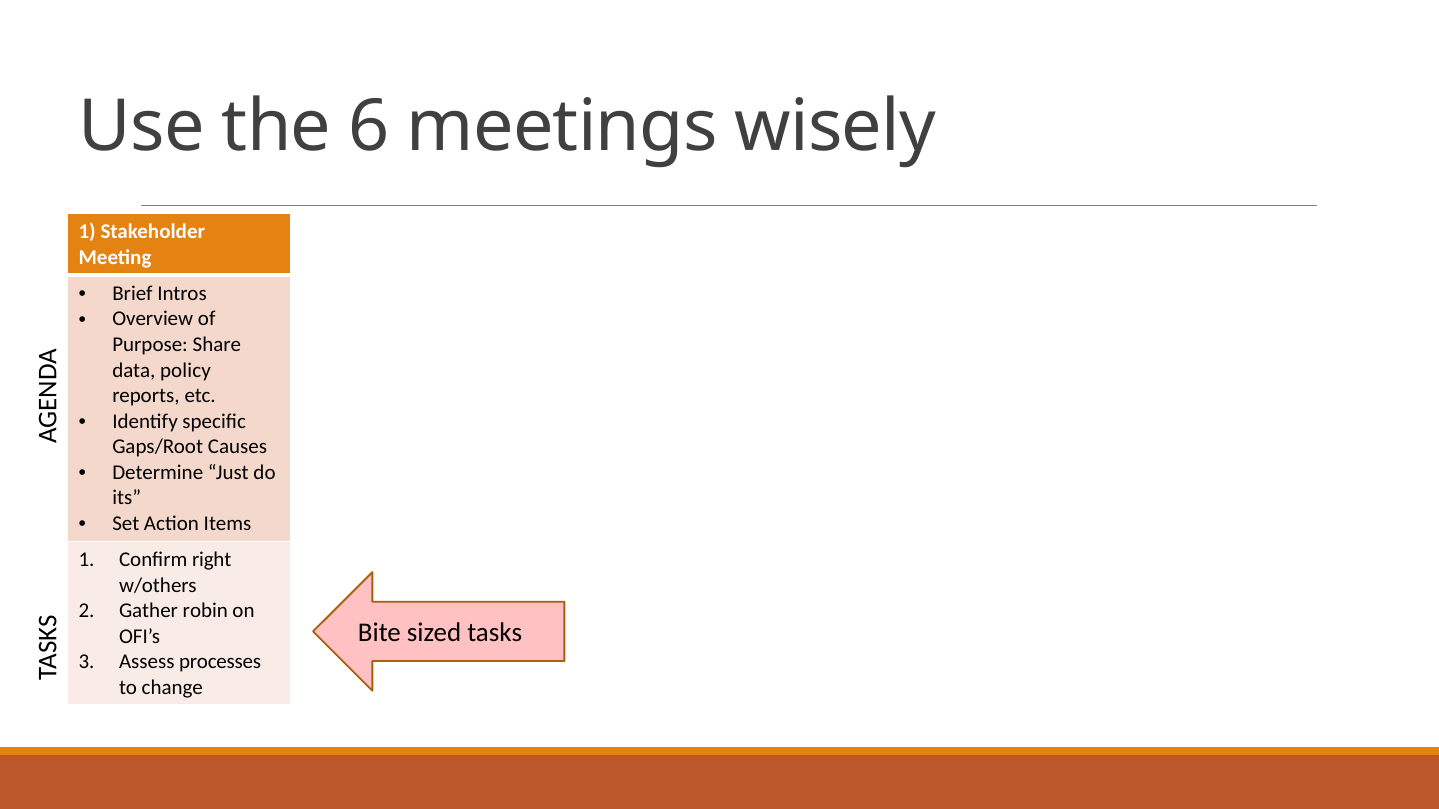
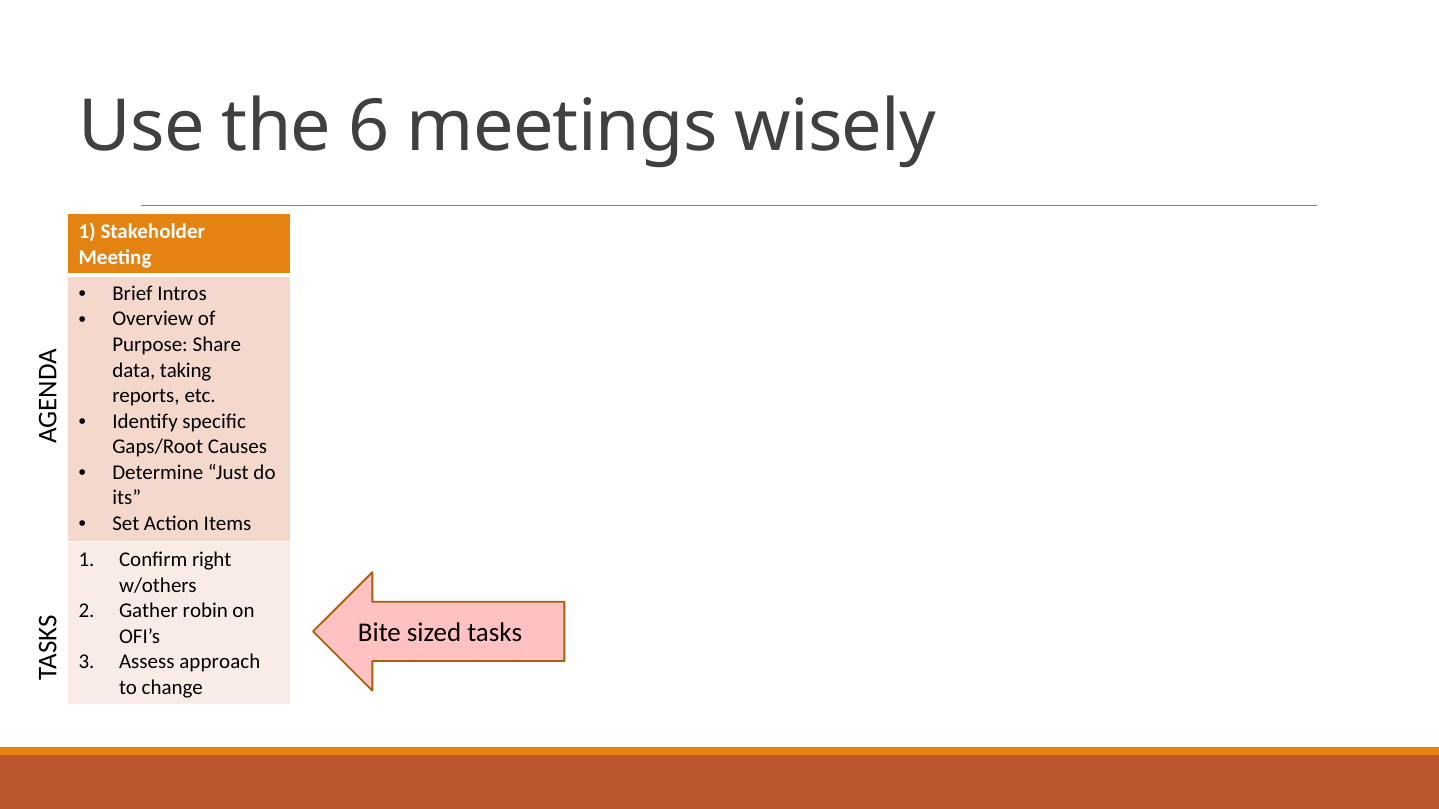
policy: policy -> taking
processes: processes -> approach
